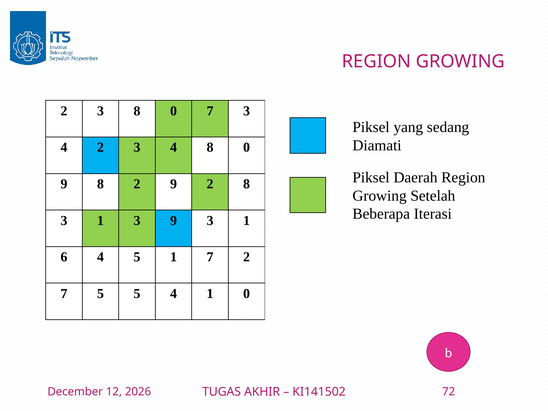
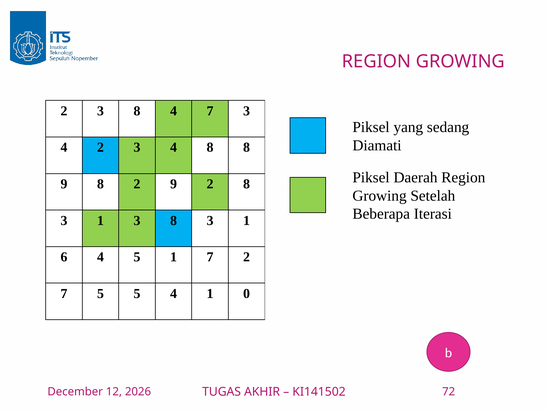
3 8 0: 0 -> 4
4 8 0: 0 -> 8
1 3 9: 9 -> 8
